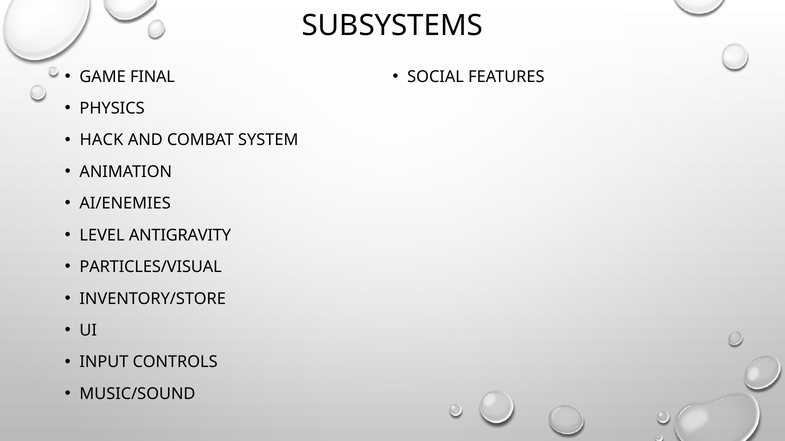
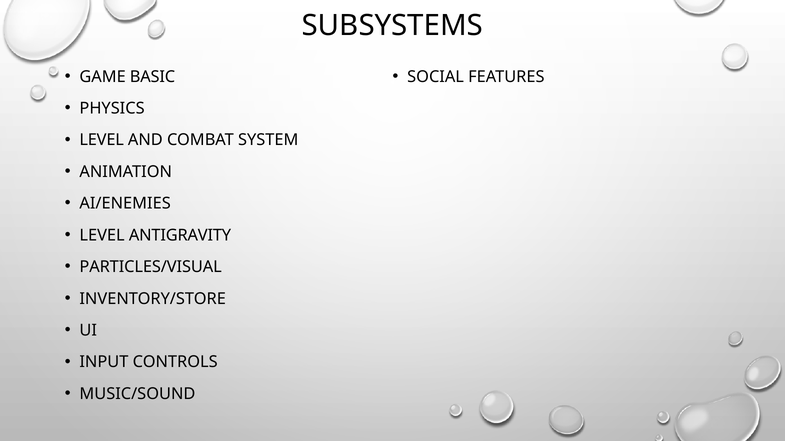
FINAL: FINAL -> BASIC
HACK at (101, 140): HACK -> LEVEL
